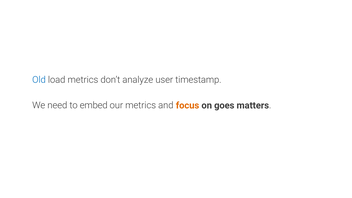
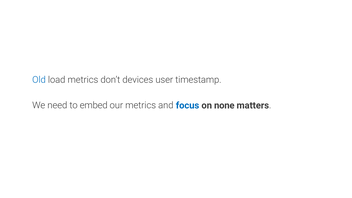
analyze: analyze -> devices
focus colour: orange -> blue
goes: goes -> none
